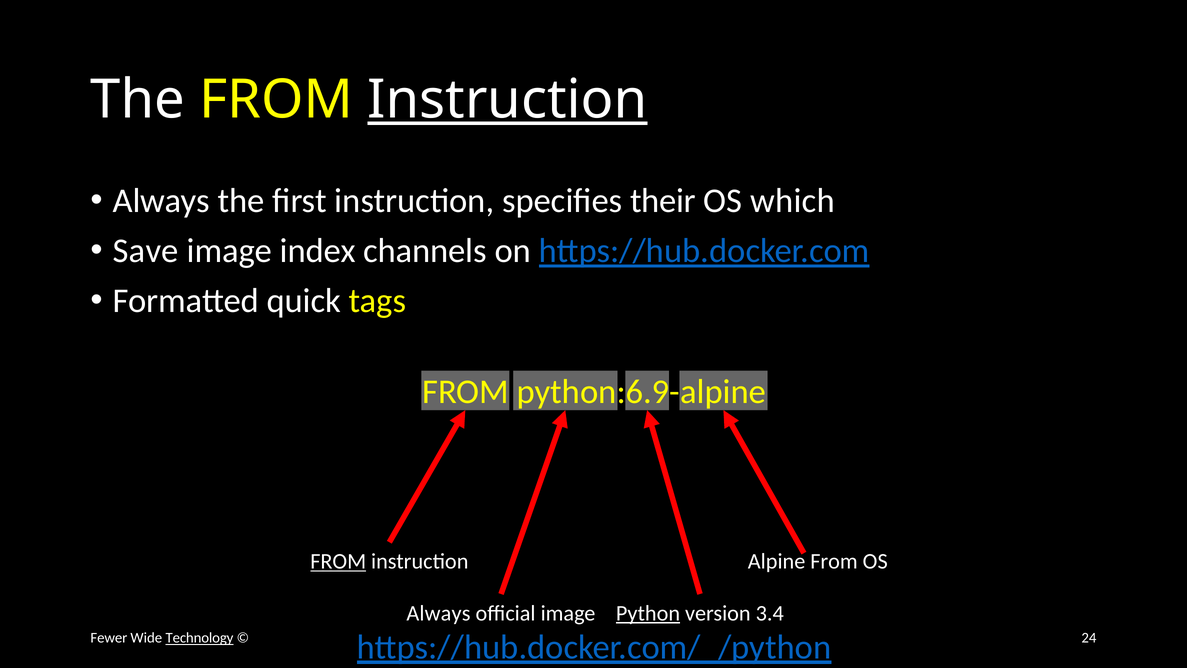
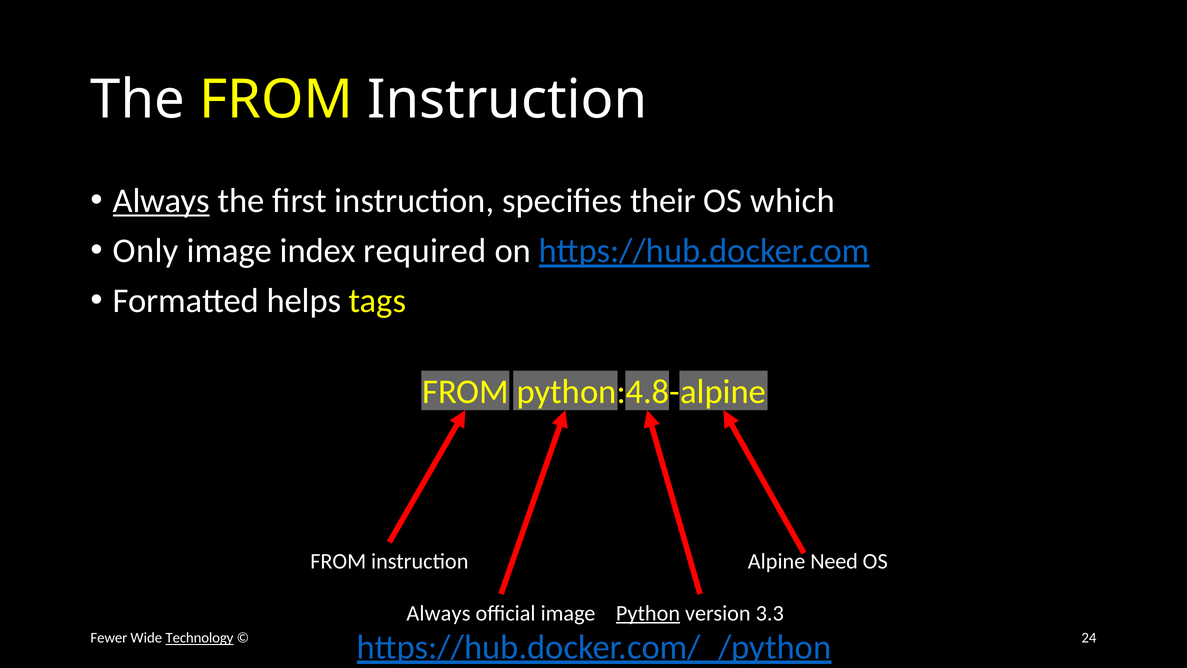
Instruction at (507, 100) underline: present -> none
Always at (161, 201) underline: none -> present
Save: Save -> Only
channels: channels -> required
quick: quick -> helps
python:6.9-alpine: python:6.9-alpine -> python:4.8-alpine
FROM at (338, 561) underline: present -> none
Alpine From: From -> Need
3.4: 3.4 -> 3.3
